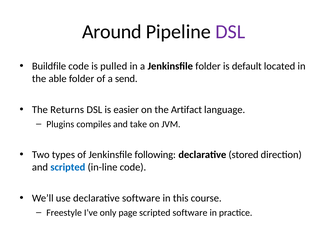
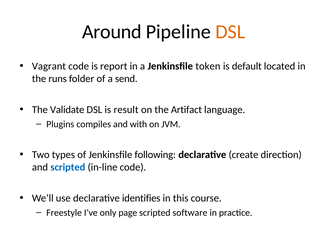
DSL at (230, 32) colour: purple -> orange
Buildfile: Buildfile -> Vagrant
pulled: pulled -> report
Jenkinsfile folder: folder -> token
able: able -> runs
Returns: Returns -> Validate
easier: easier -> result
take: take -> with
stored: stored -> create
declarative software: software -> identifies
